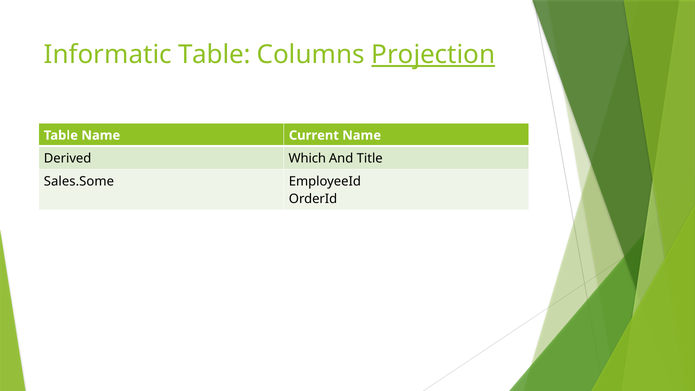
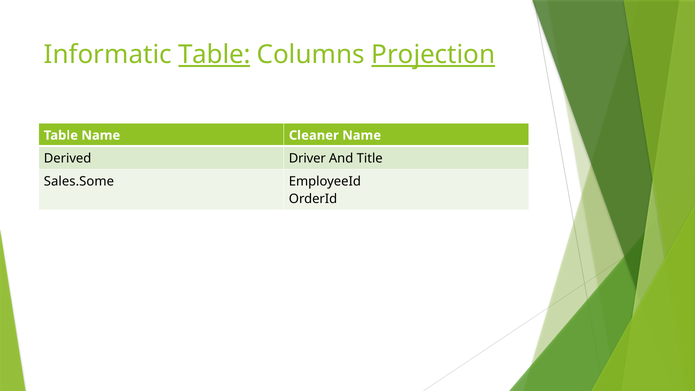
Table at (214, 55) underline: none -> present
Current: Current -> Cleaner
Which: Which -> Driver
